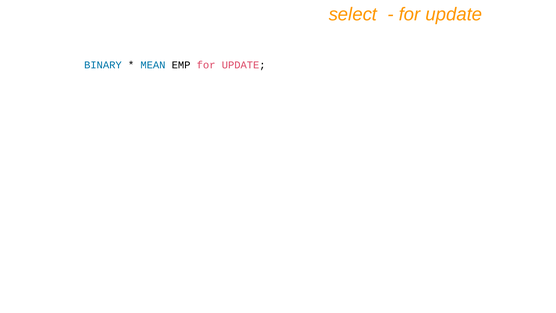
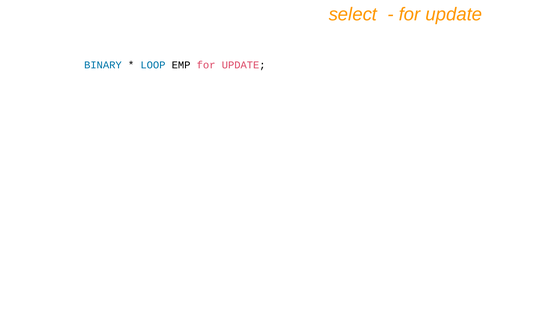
MEAN: MEAN -> LOOP
